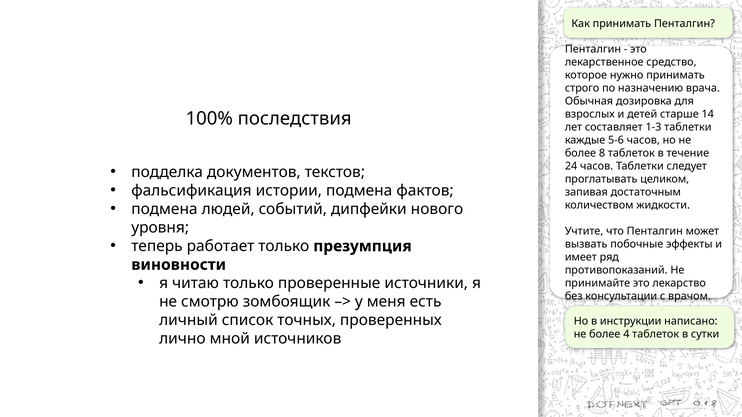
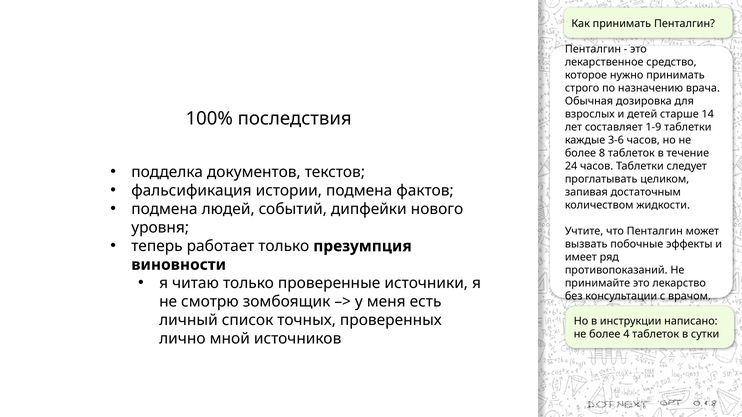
1-3: 1-3 -> 1-9
5-6: 5-6 -> 3-6
